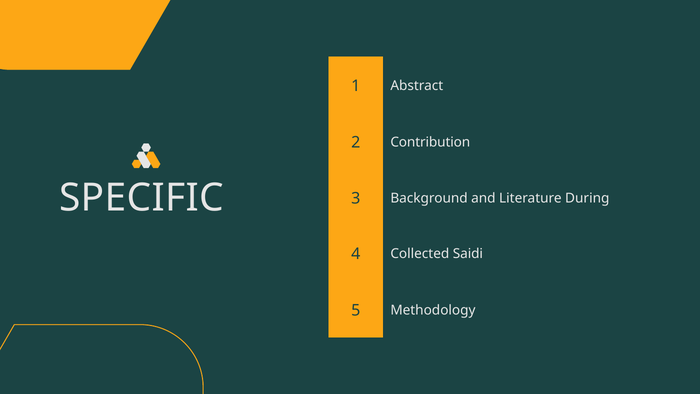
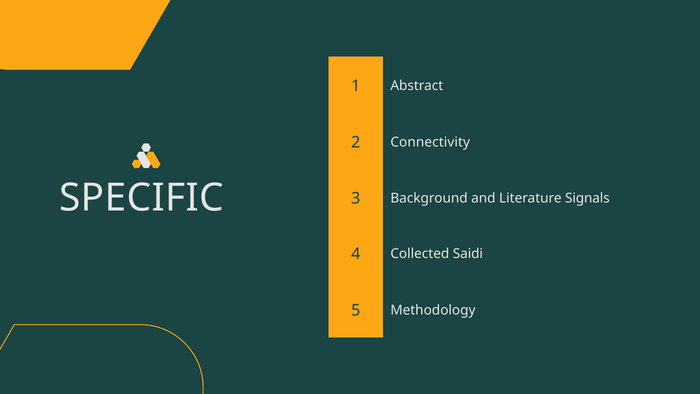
Contribution: Contribution -> Connectivity
During: During -> Signals
